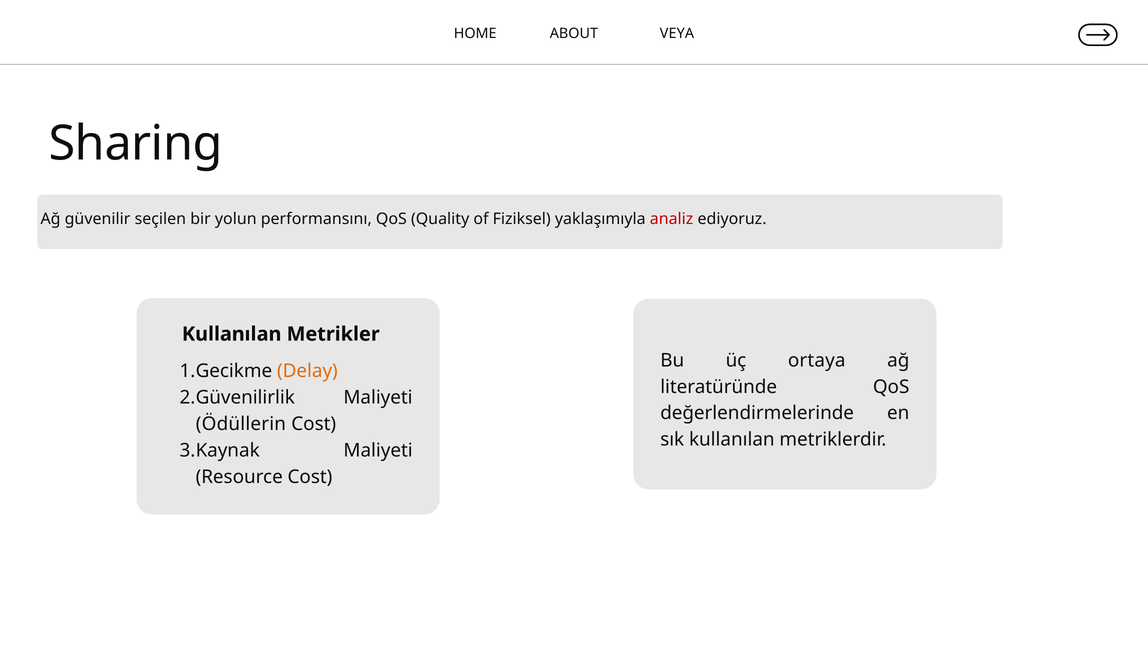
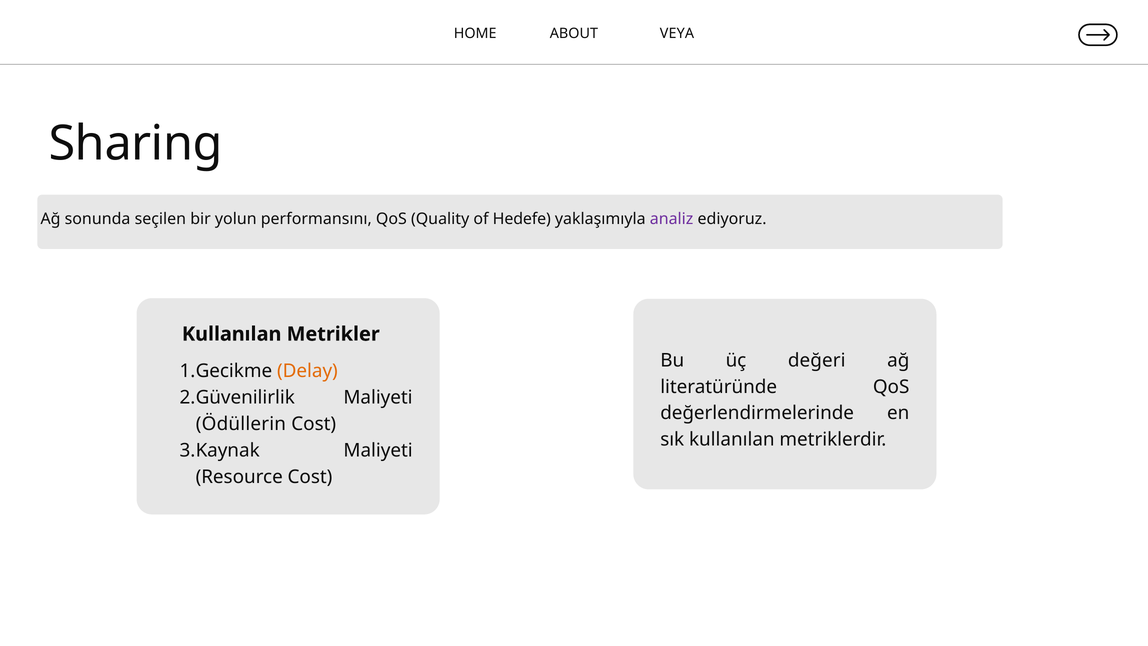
güvenilir: güvenilir -> sonunda
Fiziksel: Fiziksel -> Hedefe
analiz colour: red -> purple
ortaya: ortaya -> değeri
